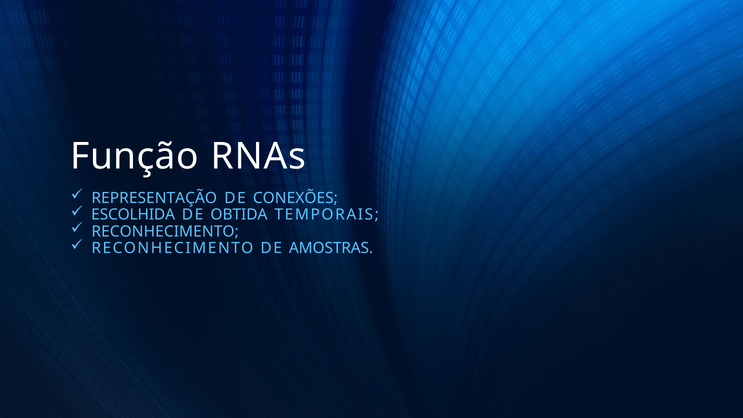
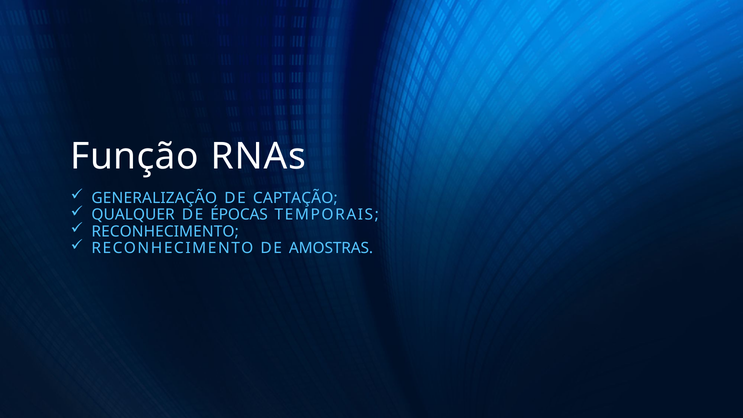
REPRESENTAÇÃO: REPRESENTAÇÃO -> GENERALIZAÇÃO
CONEXÕES: CONEXÕES -> CAPTAÇÃO
ESCOLHIDA: ESCOLHIDA -> QUALQUER
OBTIDA: OBTIDA -> ÉPOCAS
